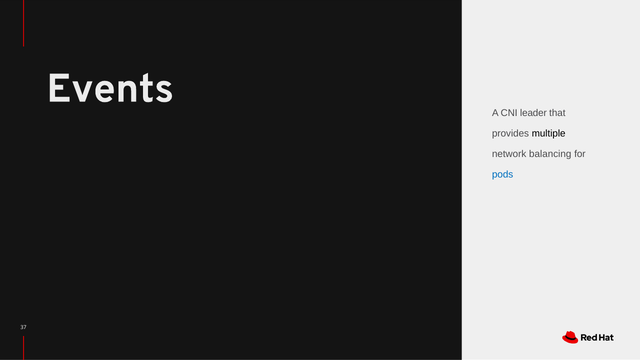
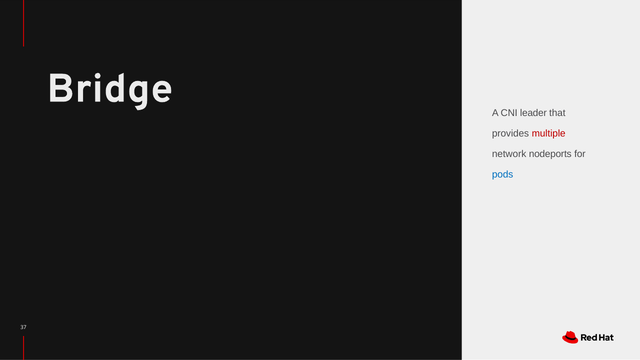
Events: Events -> Bridge
multiple colour: black -> red
balancing: balancing -> nodeports
